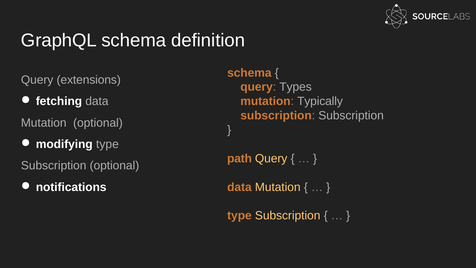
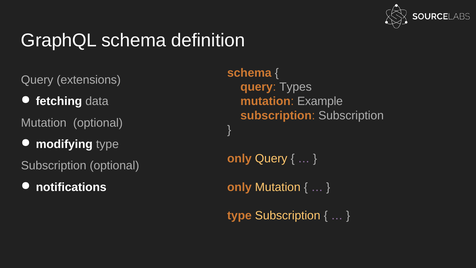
Typically: Typically -> Example
path at (240, 158): path -> only
data at (239, 187): data -> only
